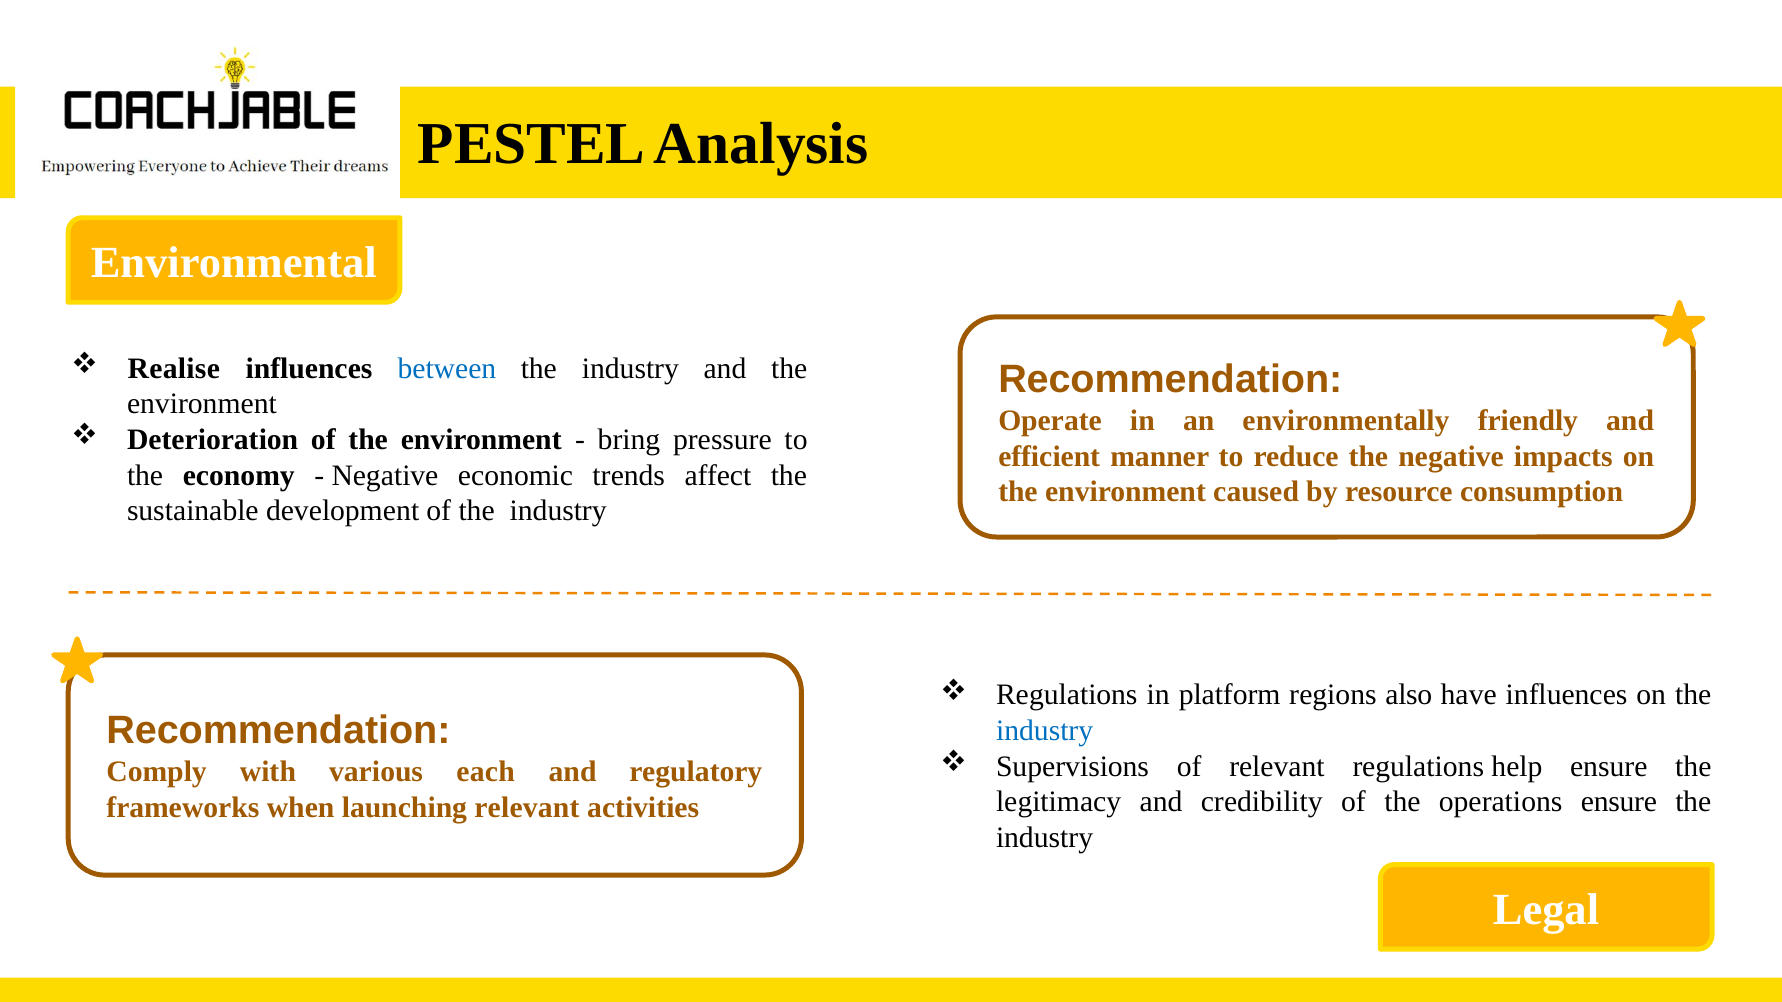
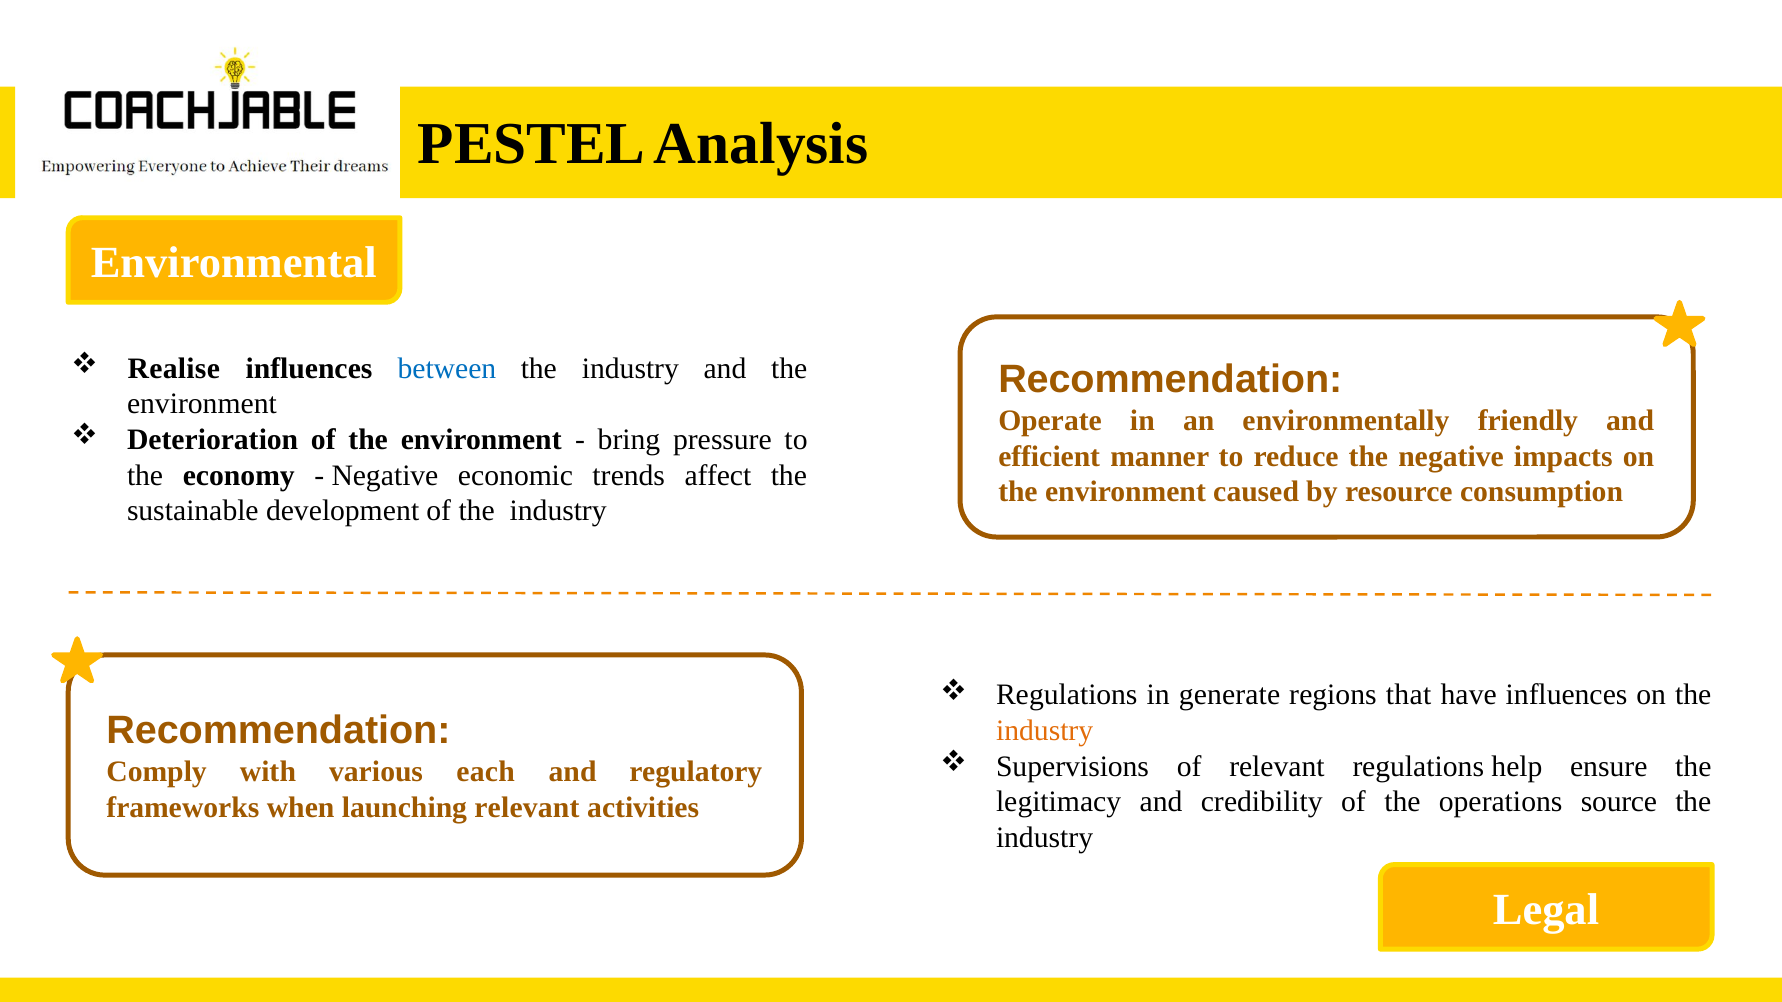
platform: platform -> generate
also: also -> that
industry at (1045, 731) colour: blue -> orange
operations ensure: ensure -> source
